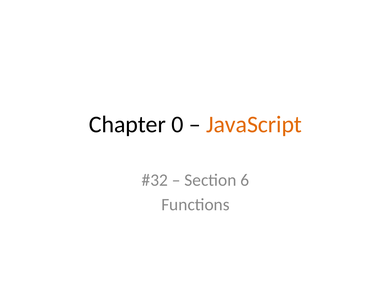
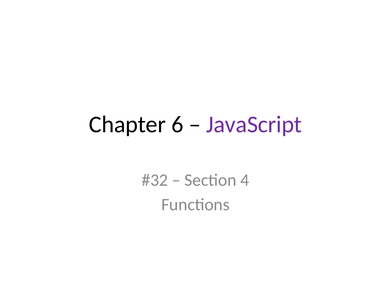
0: 0 -> 6
JavaScript colour: orange -> purple
6: 6 -> 4
